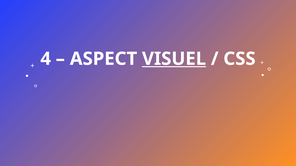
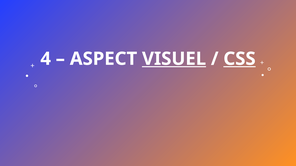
CSS underline: none -> present
